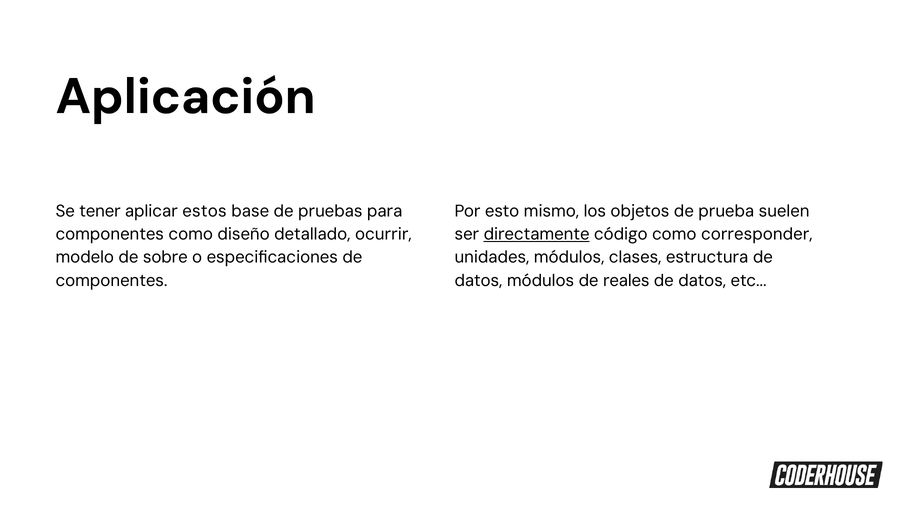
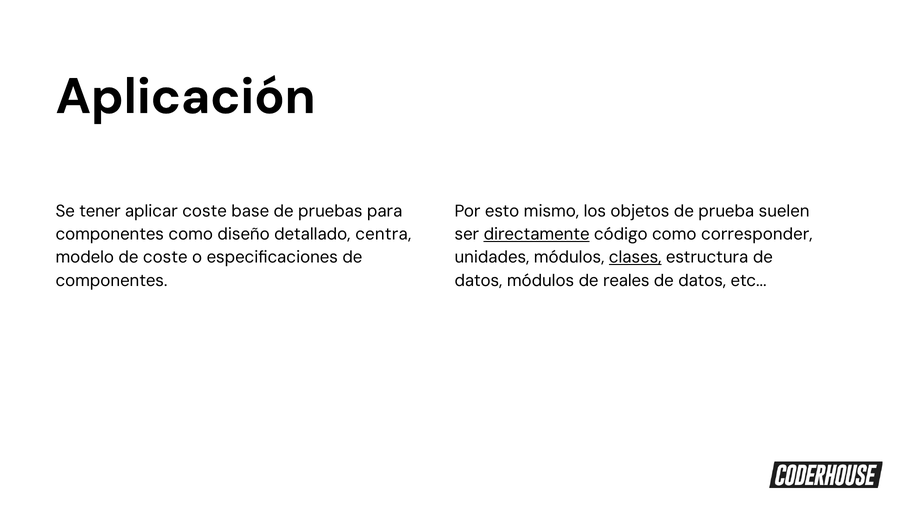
aplicar estos: estos -> coste
ocurrir: ocurrir -> centra
de sobre: sobre -> coste
clases underline: none -> present
